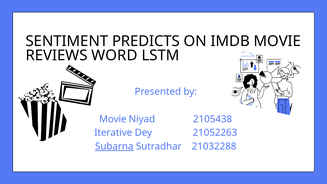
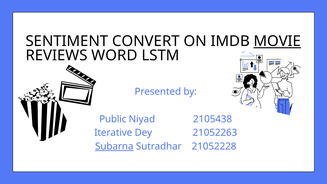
PREDICTS: PREDICTS -> CONVERT
MOVIE at (277, 41) underline: none -> present
Movie at (113, 119): Movie -> Public
21032288: 21032288 -> 21052228
